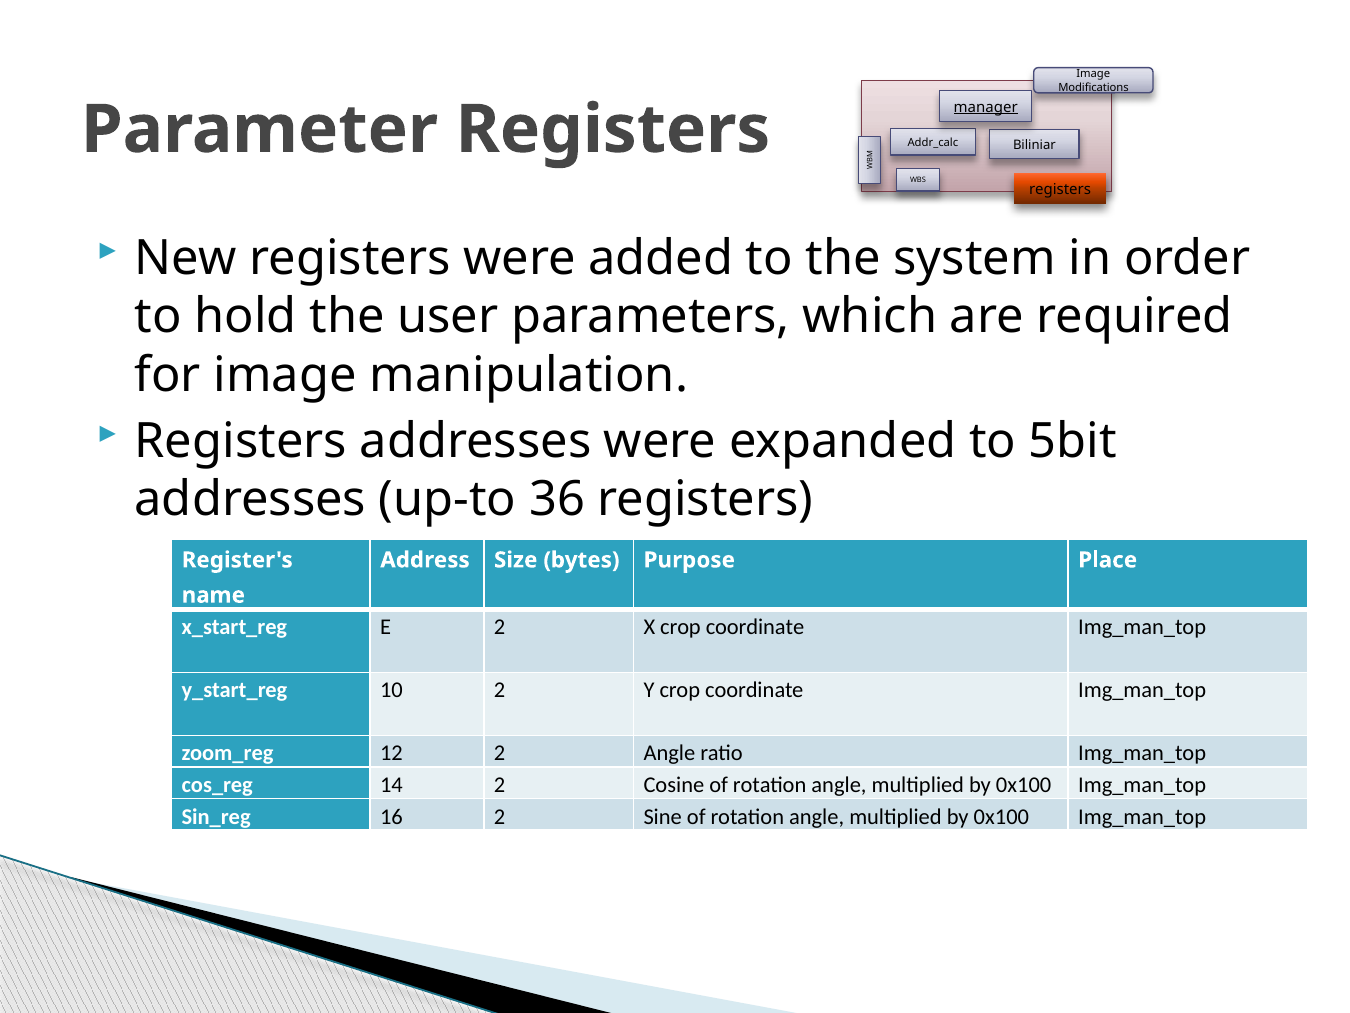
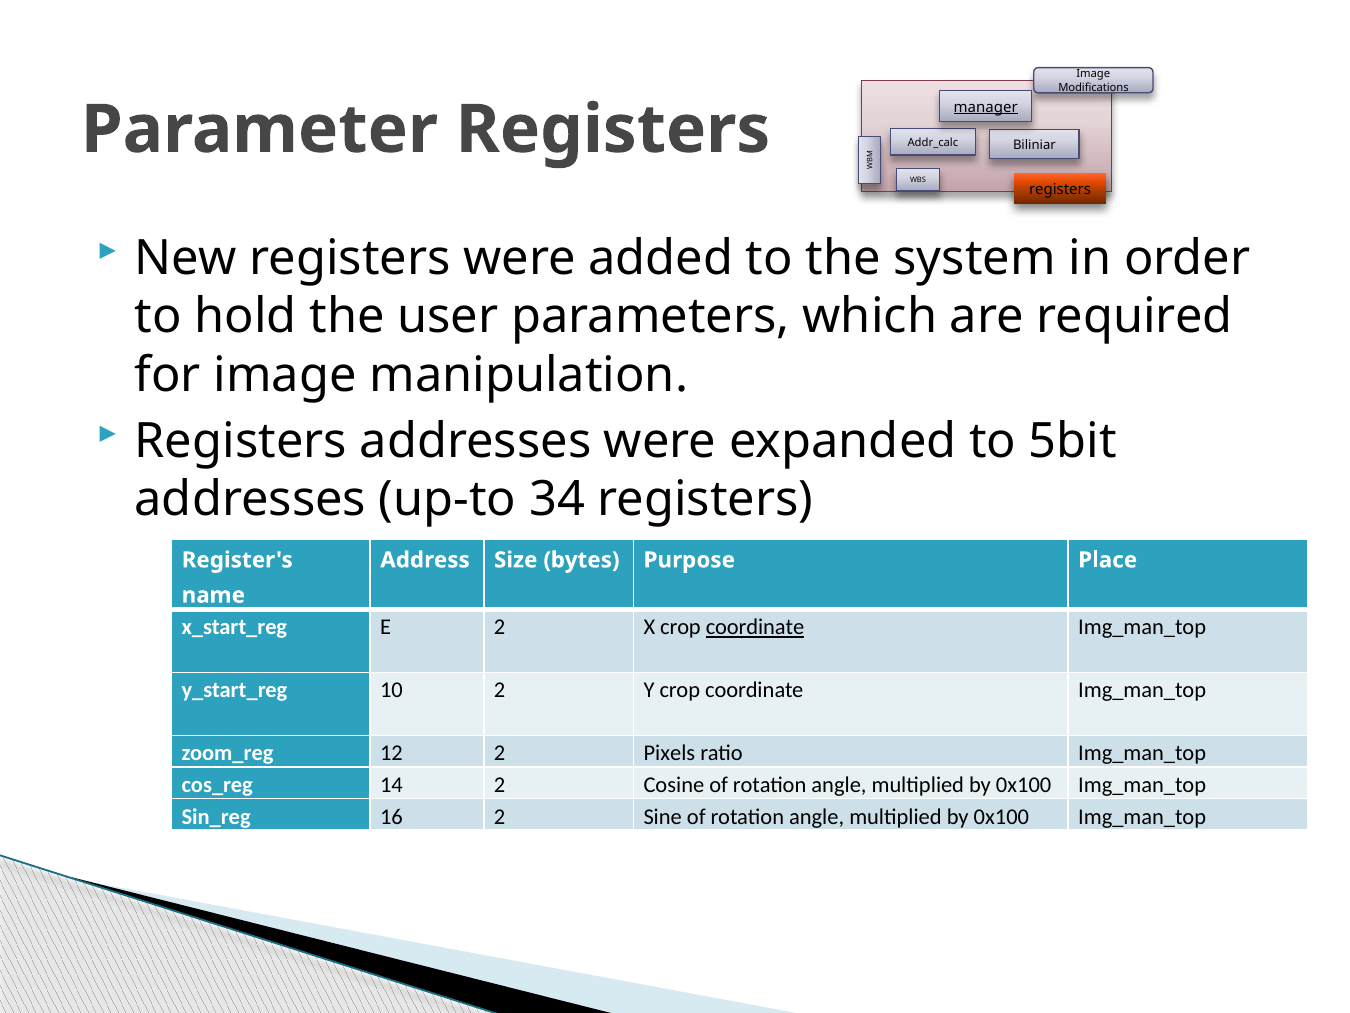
36: 36 -> 34
coordinate at (755, 627) underline: none -> present
2 Angle: Angle -> Pixels
